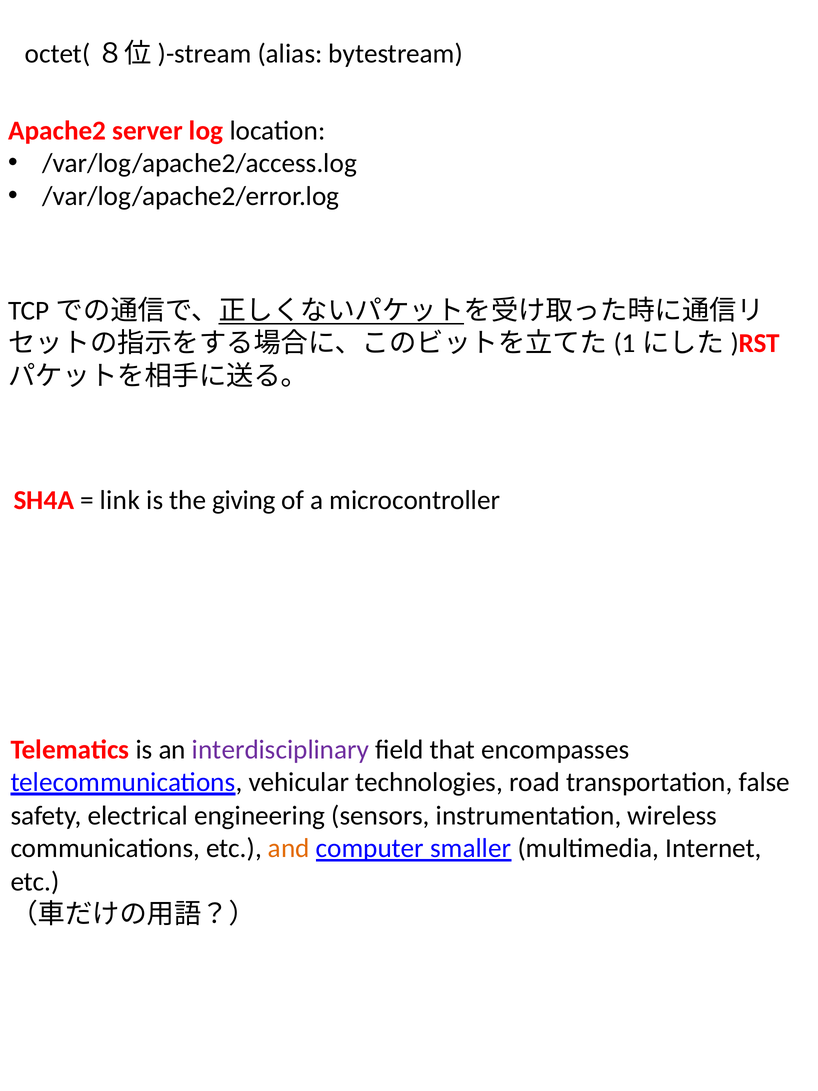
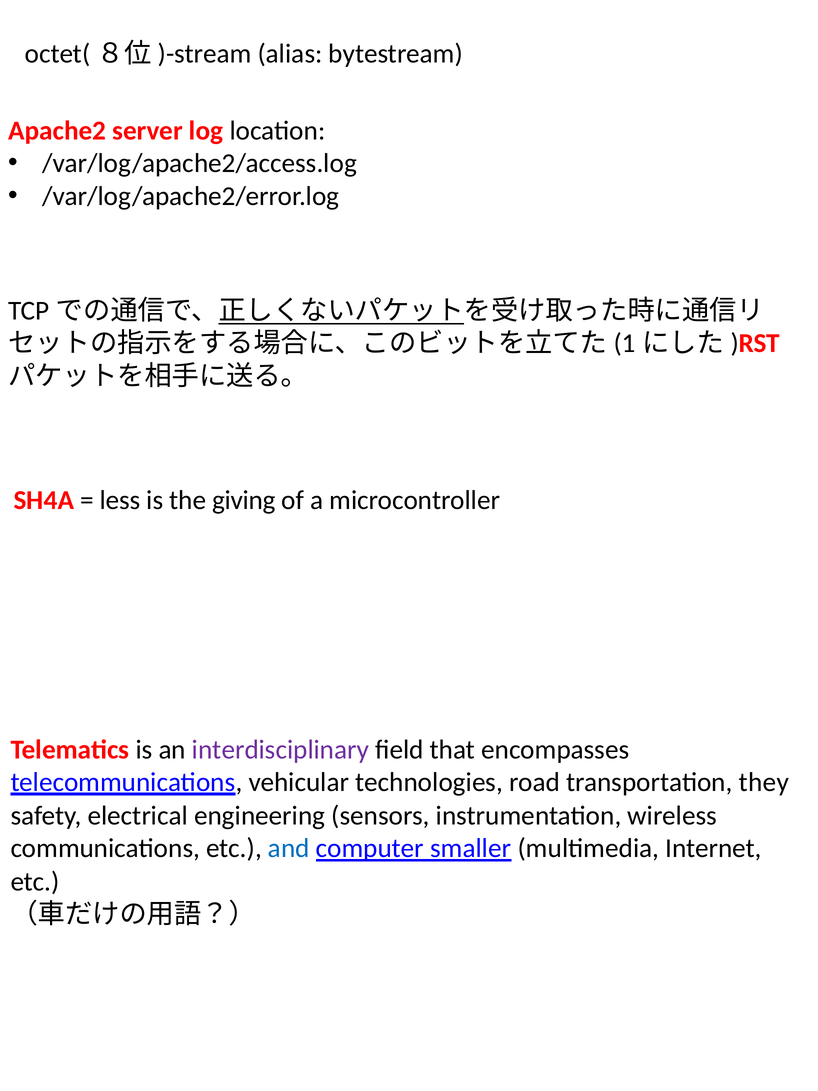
link: link -> less
false: false -> they
and colour: orange -> blue
